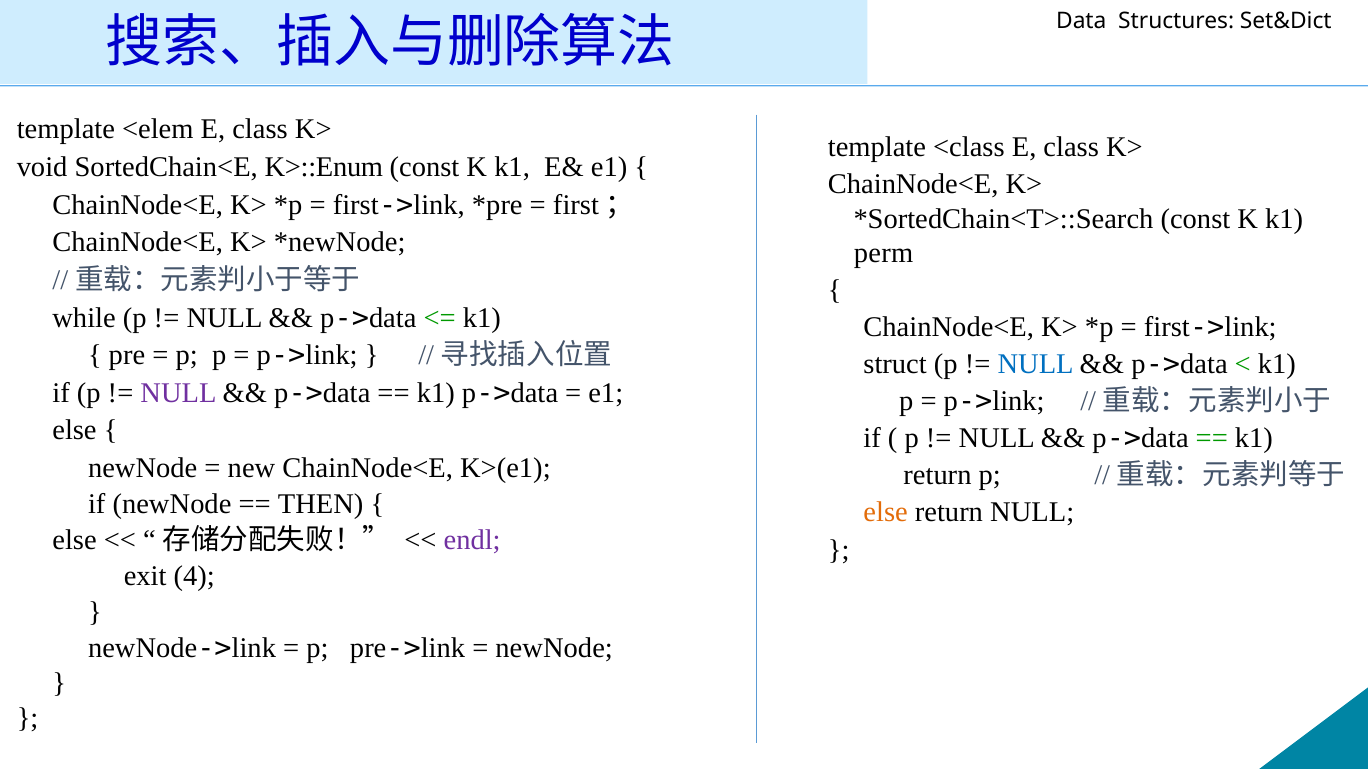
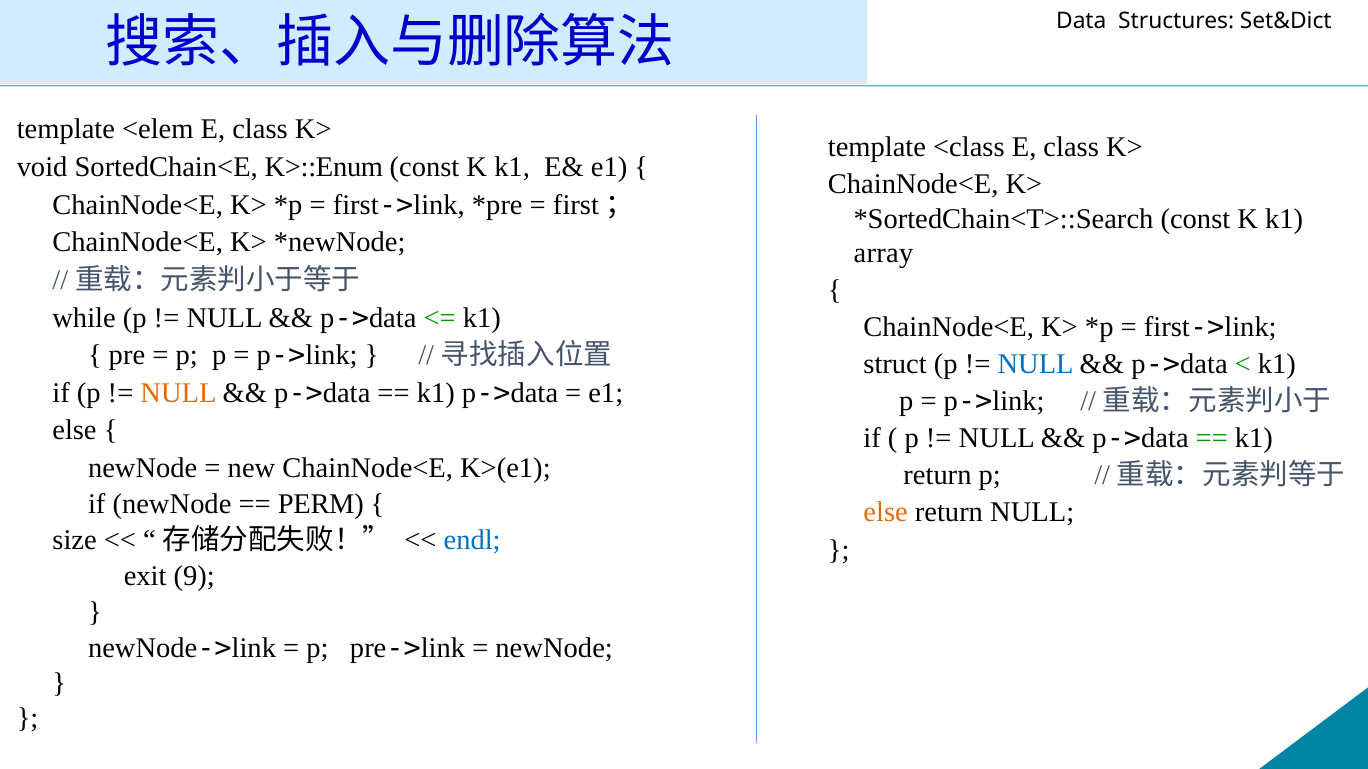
perm: perm -> array
NULL at (178, 393) colour: purple -> orange
THEN: THEN -> PERM
else at (75, 540): else -> size
endl colour: purple -> blue
4: 4 -> 9
